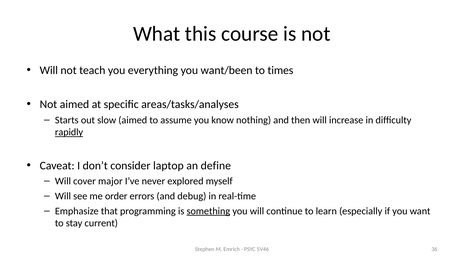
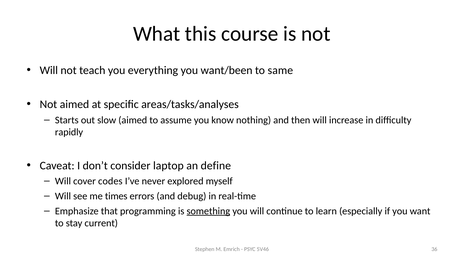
times: times -> same
rapidly underline: present -> none
major: major -> codes
order: order -> times
